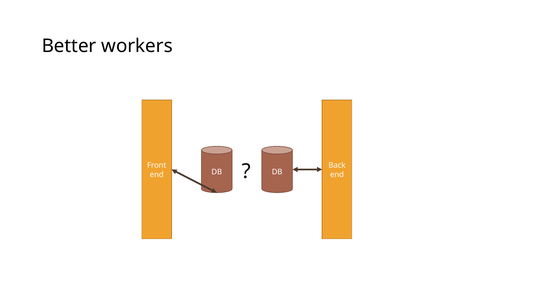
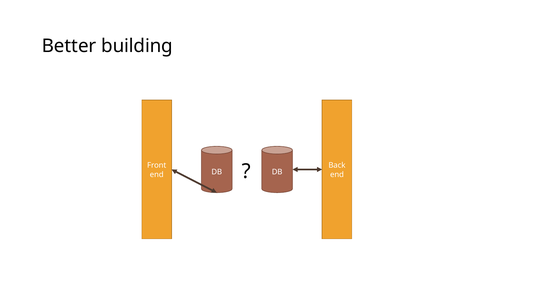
workers: workers -> building
